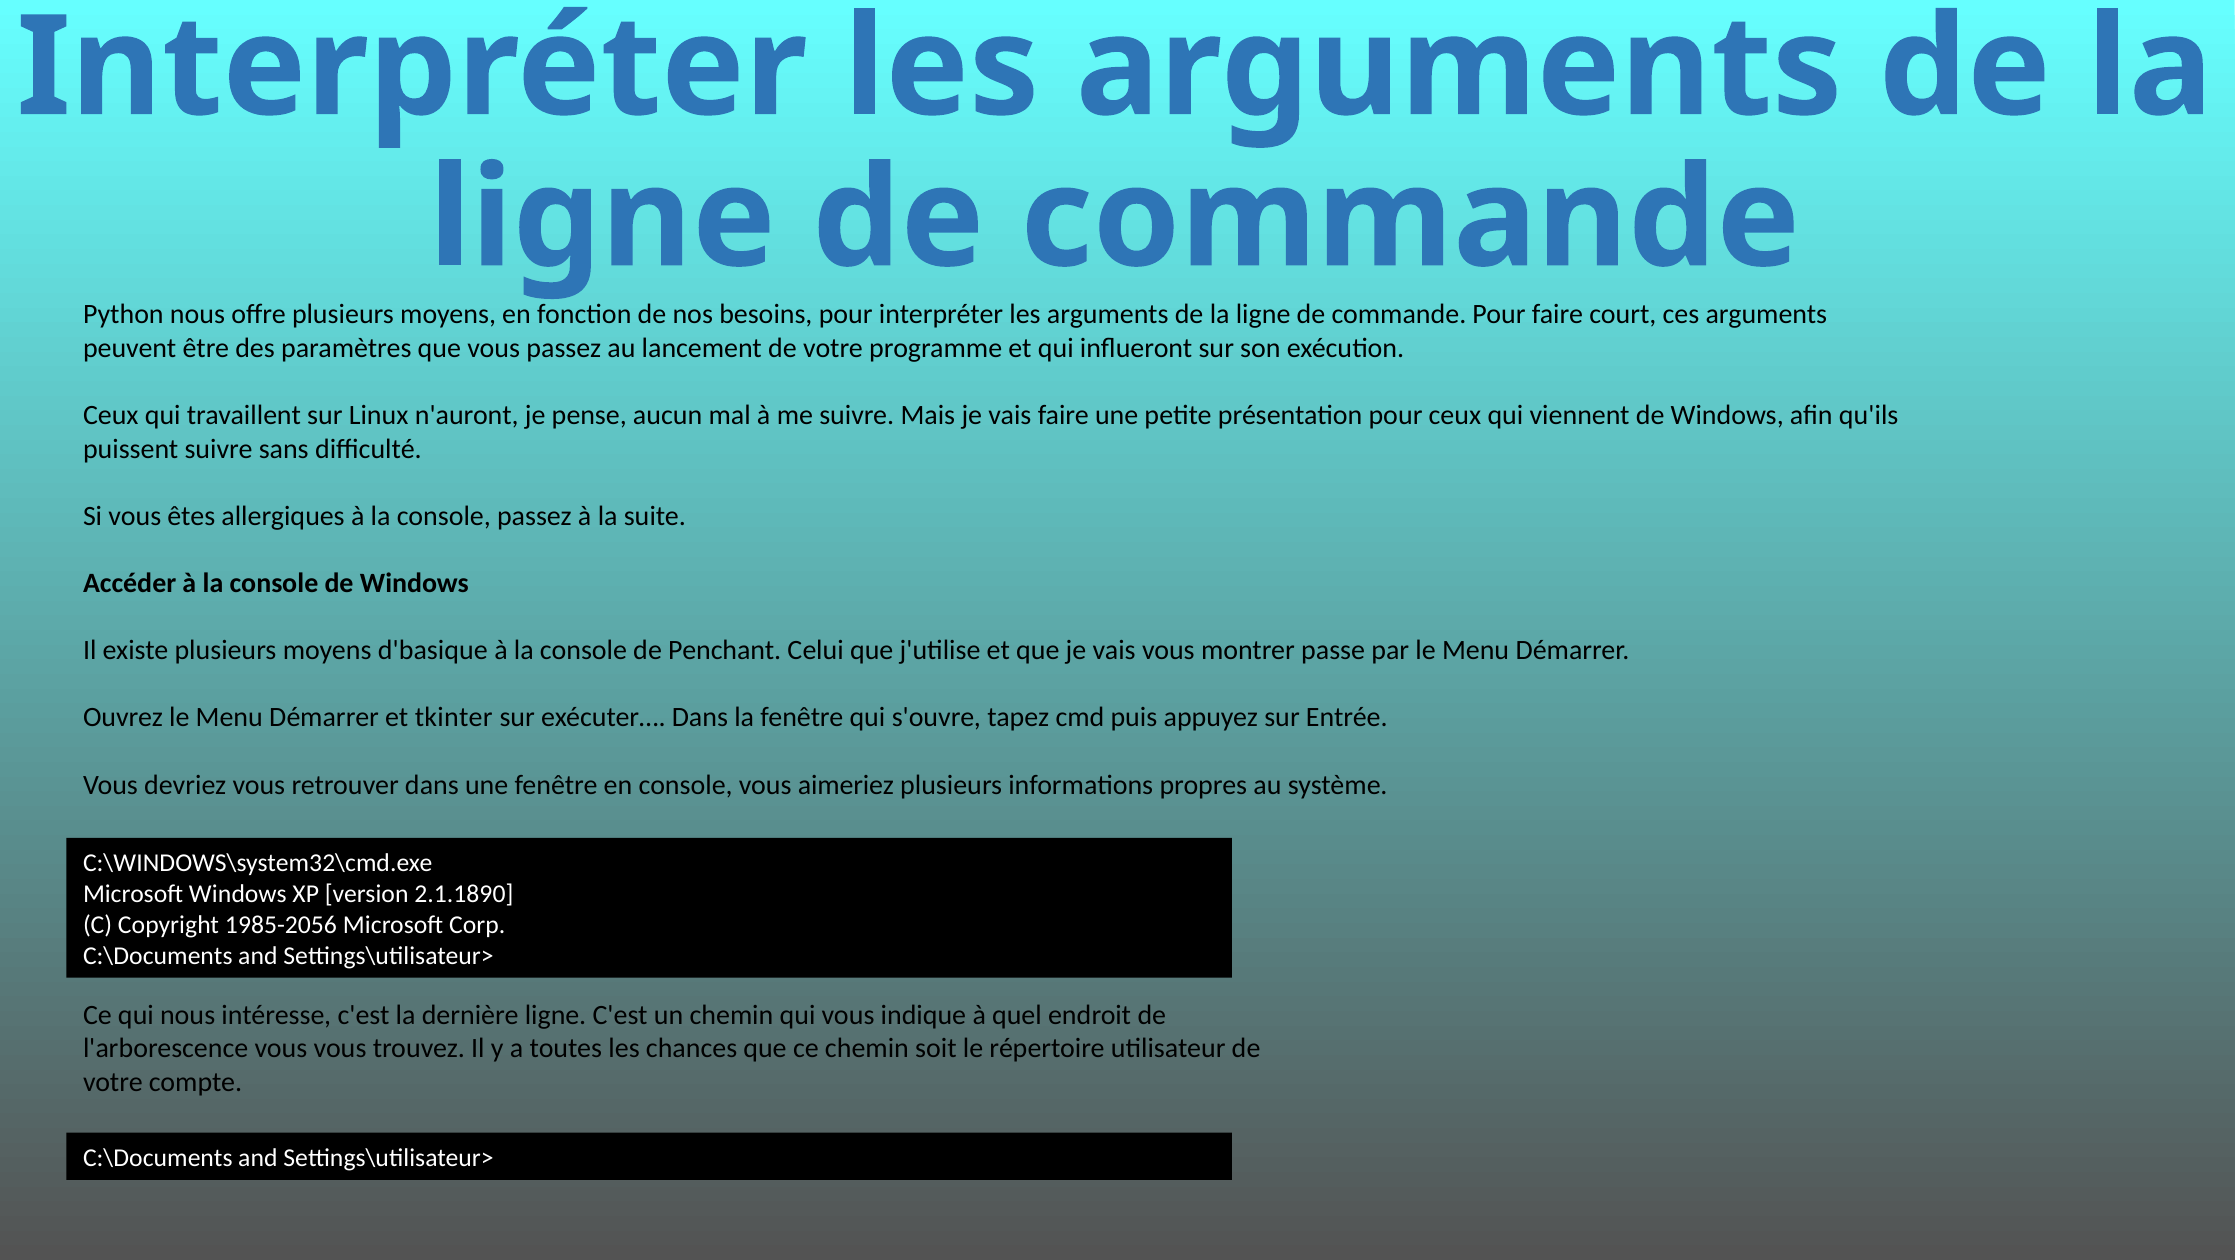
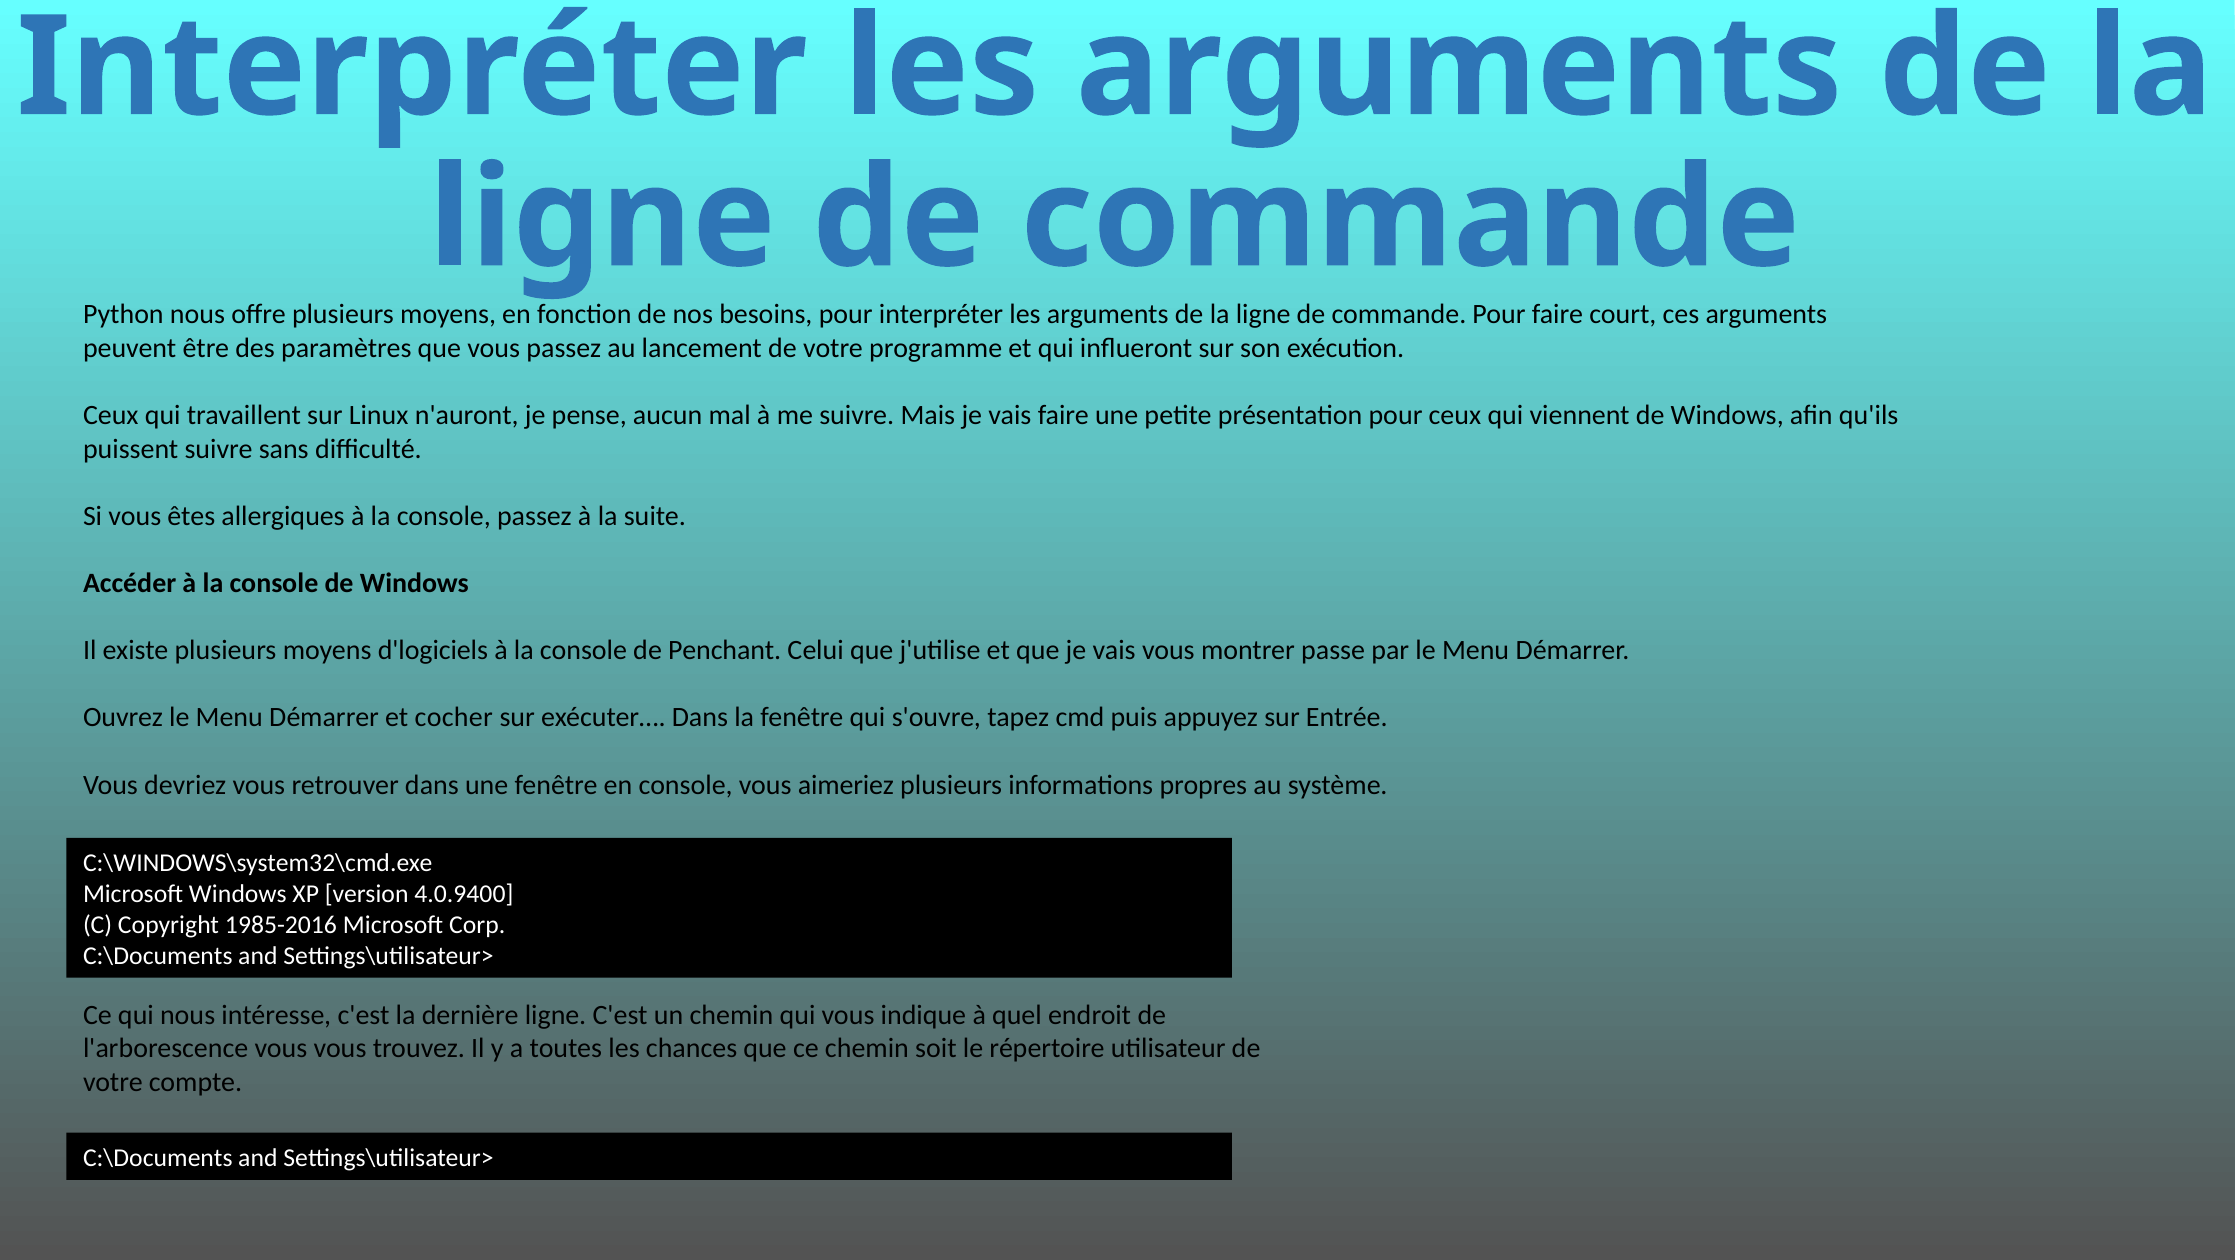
d'basique: d'basique -> d'logiciels
tkinter: tkinter -> cocher
2.1.1890: 2.1.1890 -> 4.0.9400
1985-2056: 1985-2056 -> 1985-2016
